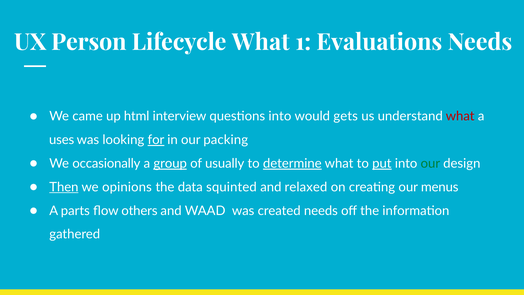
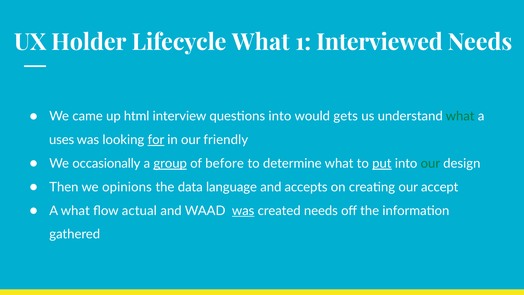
Person: Person -> Holder
Evaluations: Evaluations -> Interviewed
what at (460, 116) colour: red -> green
packing: packing -> friendly
usually: usually -> before
determine underline: present -> none
Then underline: present -> none
squinted: squinted -> language
relaxed: relaxed -> accepts
menus: menus -> accept
A parts: parts -> what
others: others -> actual
was at (243, 211) underline: none -> present
